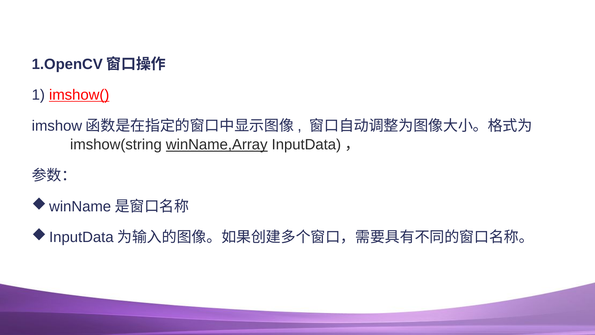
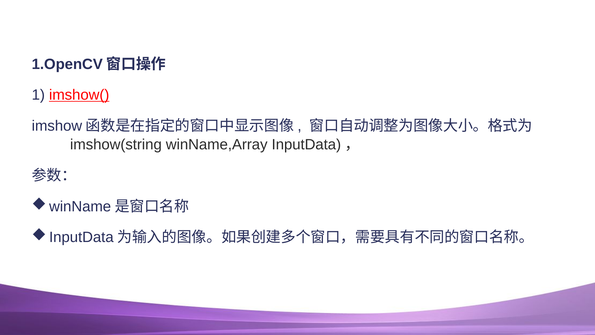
winName,Array underline: present -> none
